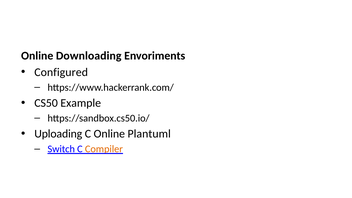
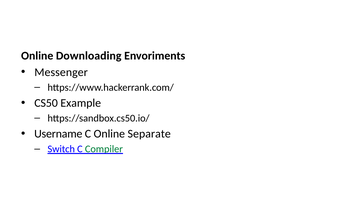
Configured: Configured -> Messenger
Uploading: Uploading -> Username
Plantuml: Plantuml -> Separate
Compiler colour: orange -> green
